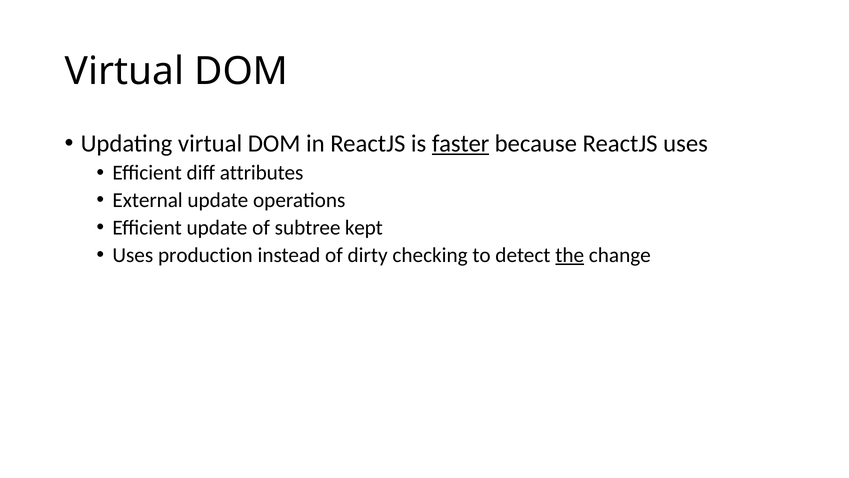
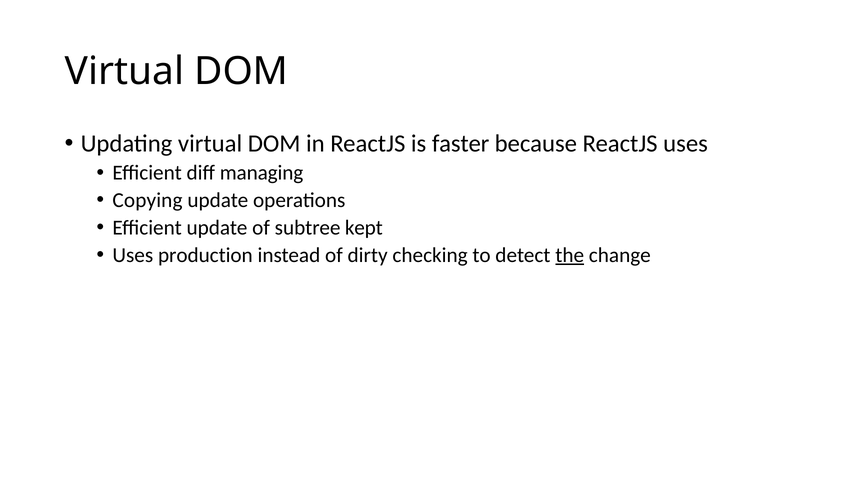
faster underline: present -> none
attributes: attributes -> managing
External: External -> Copying
